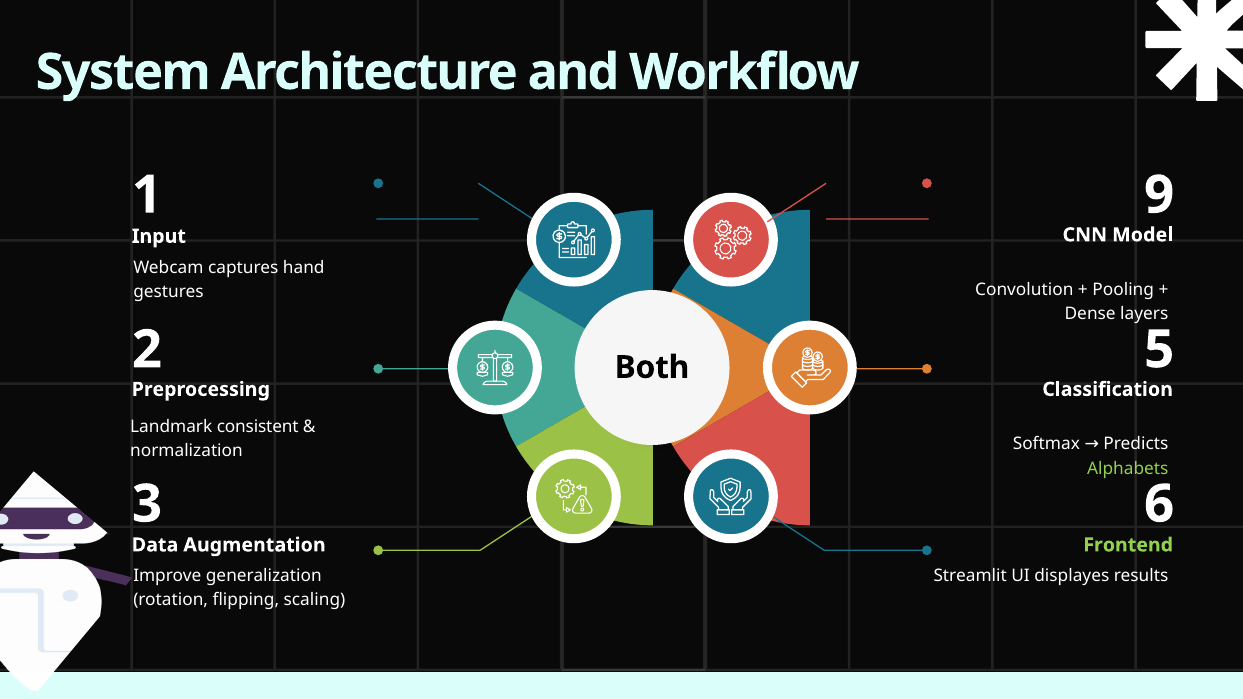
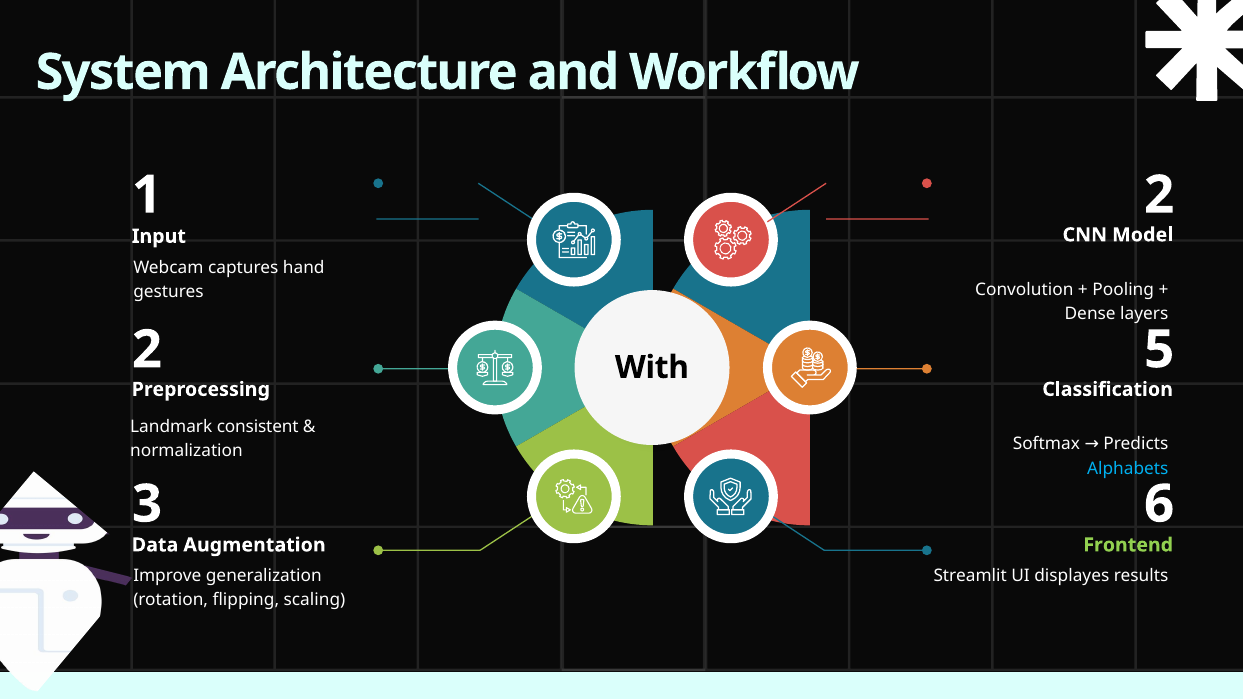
1 9: 9 -> 2
Both: Both -> With
Alphabets colour: light green -> light blue
